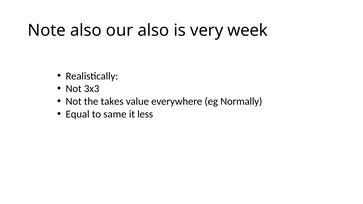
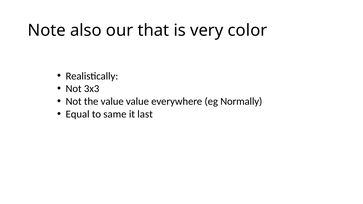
our also: also -> that
week: week -> color
the takes: takes -> value
less: less -> last
